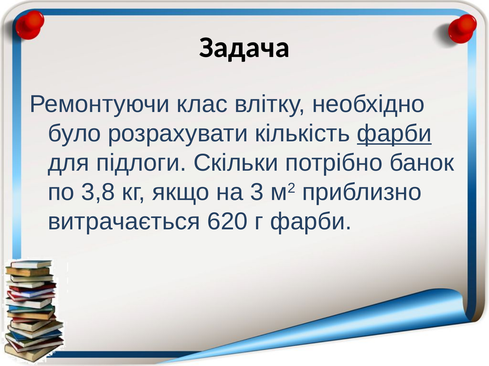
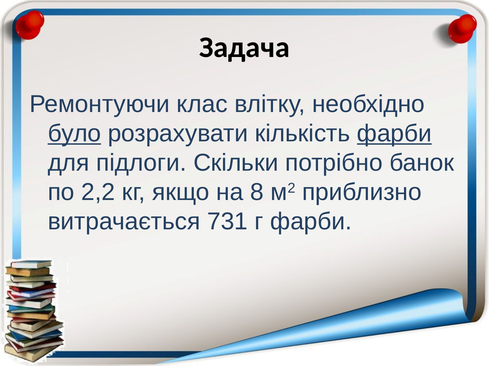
було underline: none -> present
3,8: 3,8 -> 2,2
3: 3 -> 8
620: 620 -> 731
